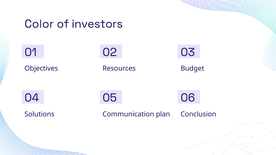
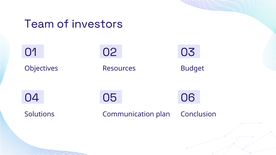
Color: Color -> Team
